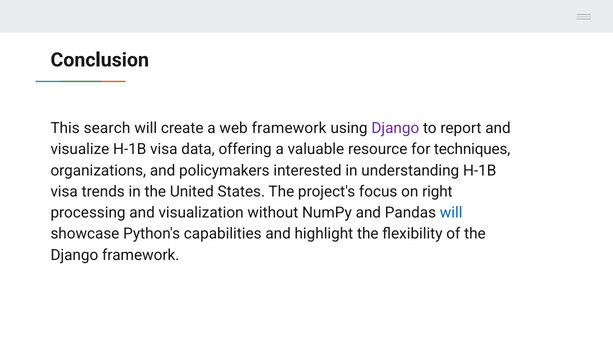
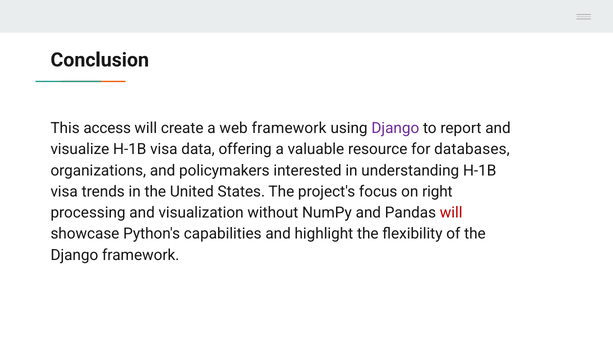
search: search -> access
techniques: techniques -> databases
will at (451, 213) colour: blue -> red
